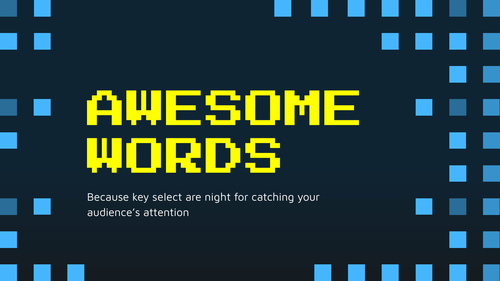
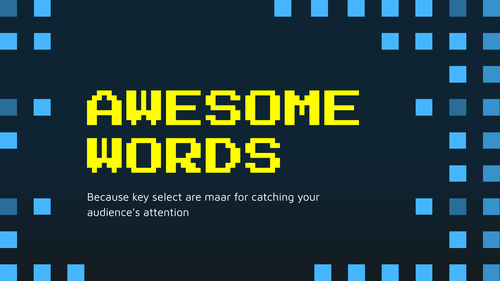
night: night -> maar
